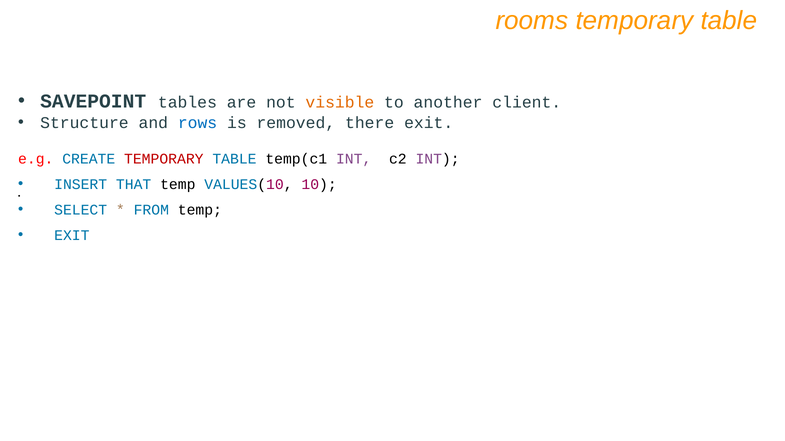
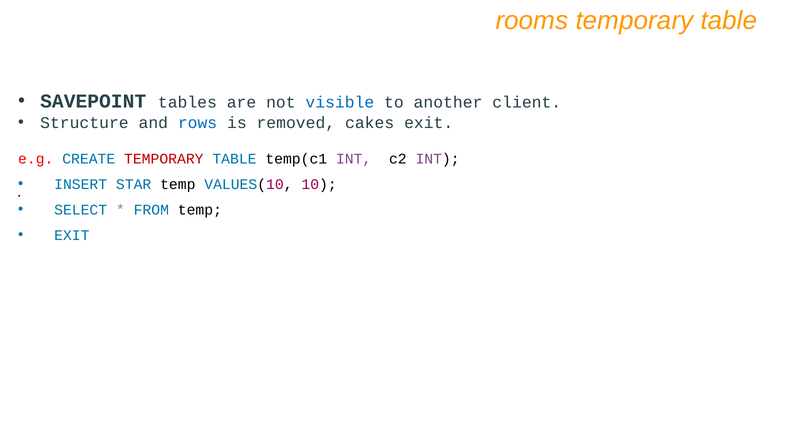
visible colour: orange -> blue
there: there -> cakes
THAT: THAT -> STAR
